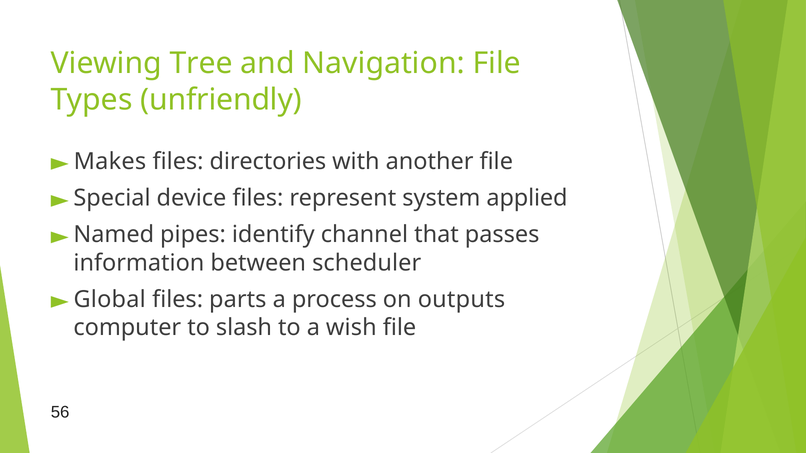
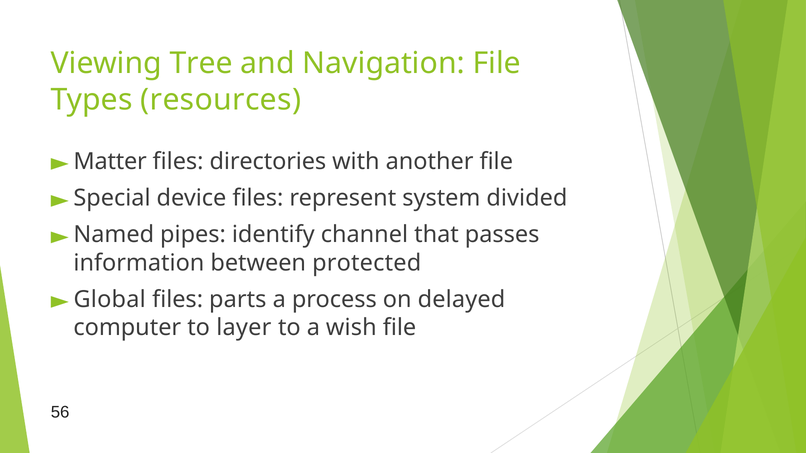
unfriendly: unfriendly -> resources
Makes: Makes -> Matter
applied: applied -> divided
scheduler: scheduler -> protected
outputs: outputs -> delayed
slash: slash -> layer
